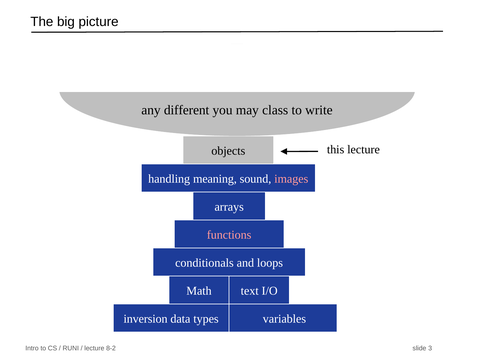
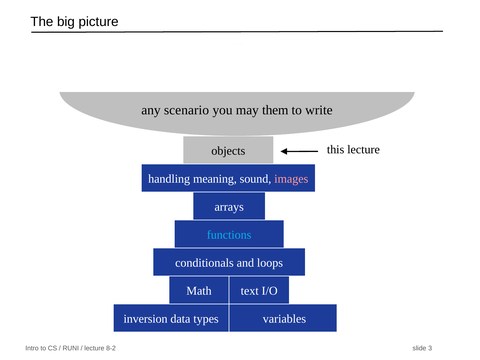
different: different -> scenario
class: class -> them
functions colour: pink -> light blue
